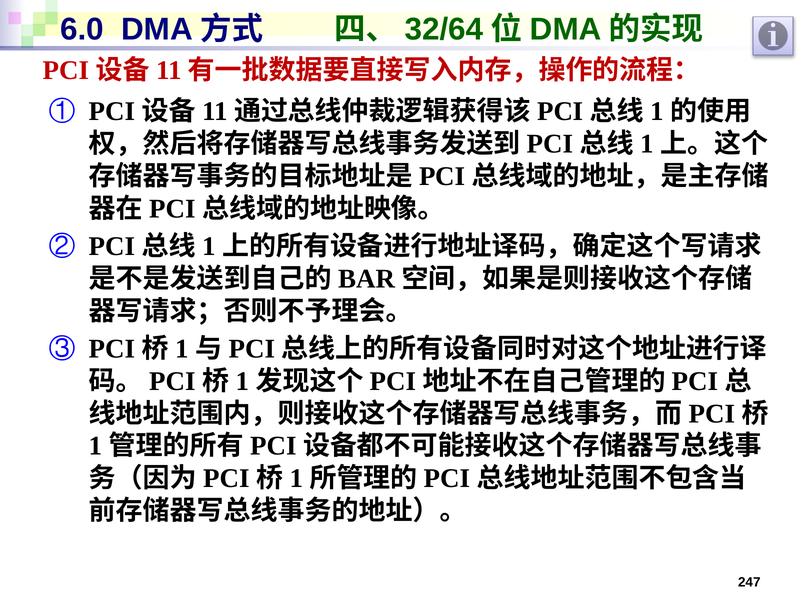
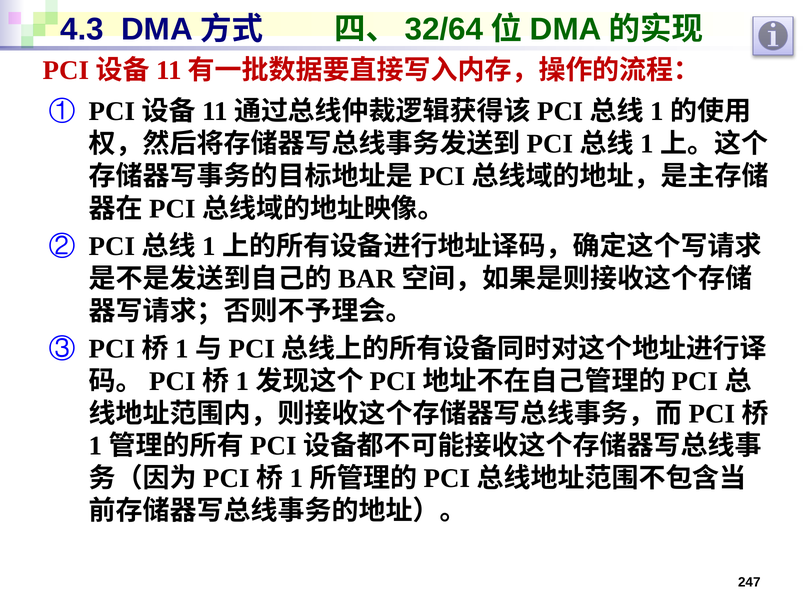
6.0: 6.0 -> 4.3
